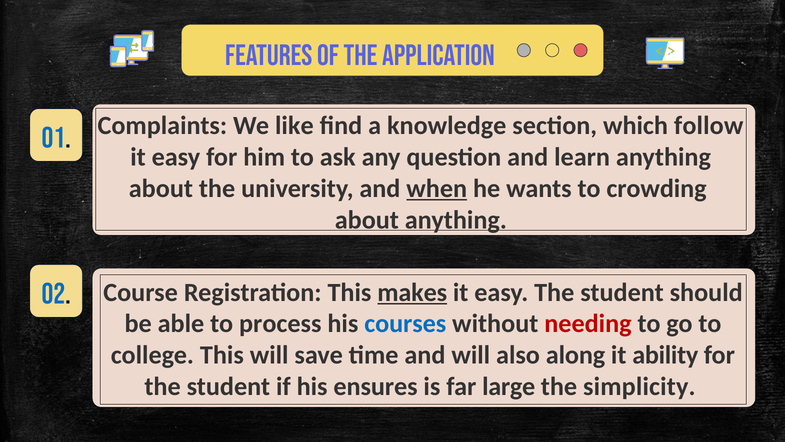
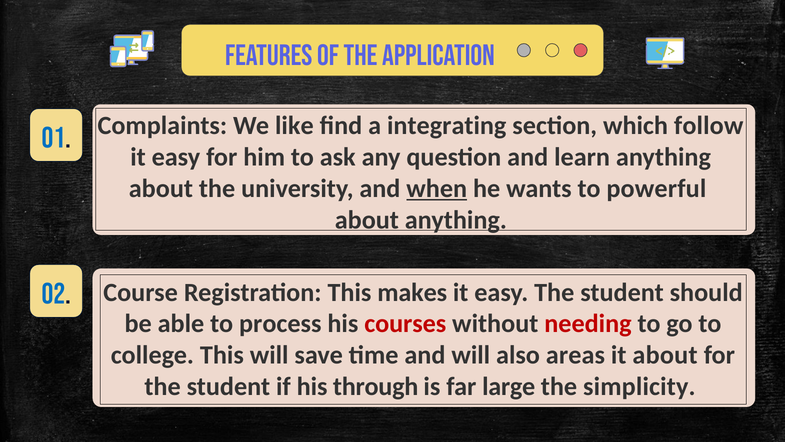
knowledge: knowledge -> integrating
crowding: crowding -> powerful
makes underline: present -> none
courses colour: blue -> red
along: along -> areas
it ability: ability -> about
ensures: ensures -> through
